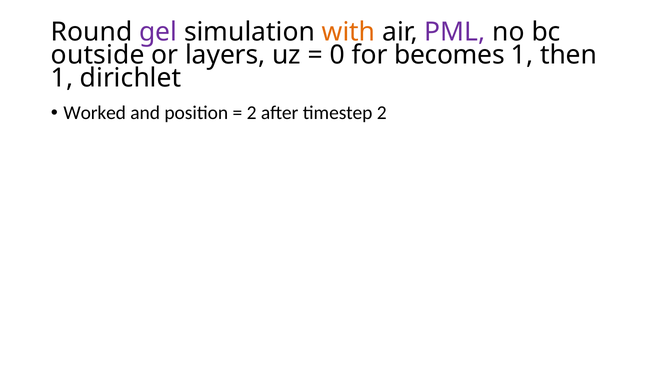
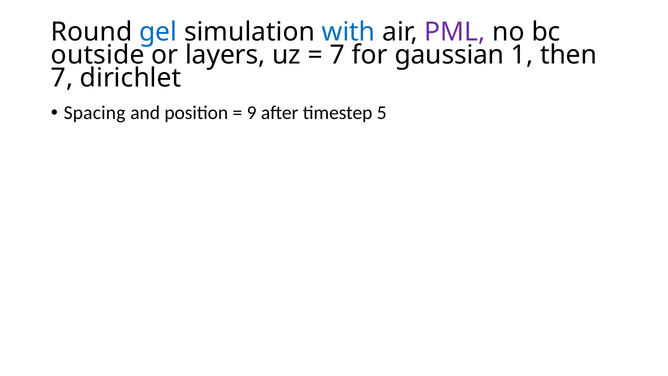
gel colour: purple -> blue
with colour: orange -> blue
0 at (337, 55): 0 -> 7
becomes: becomes -> gaussian
1 at (62, 78): 1 -> 7
Worked: Worked -> Spacing
2 at (252, 113): 2 -> 9
timestep 2: 2 -> 5
